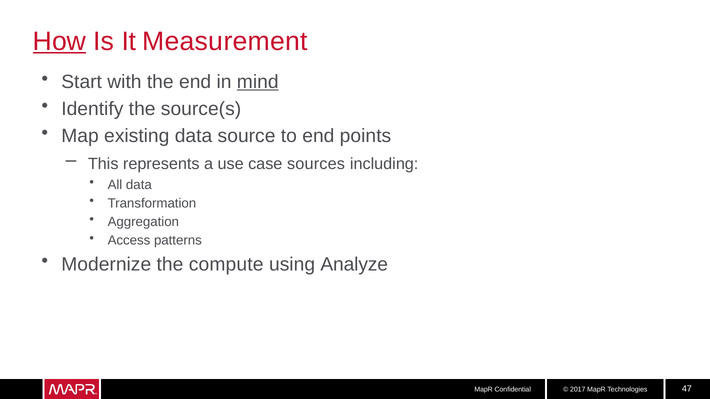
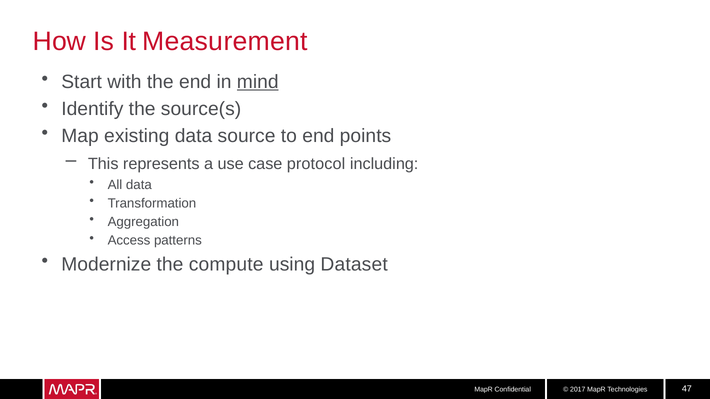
How underline: present -> none
sources: sources -> protocol
Analyze: Analyze -> Dataset
